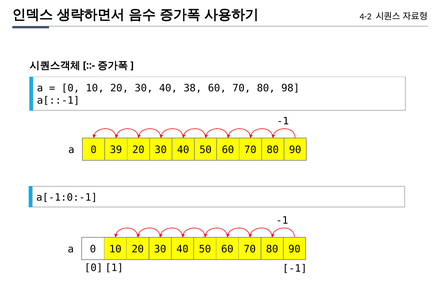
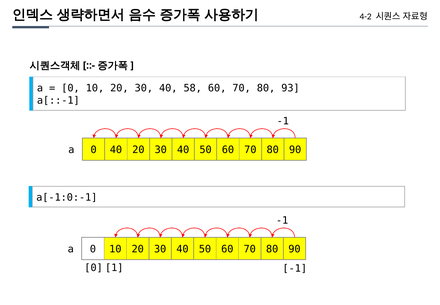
38: 38 -> 58
98: 98 -> 93
0 39: 39 -> 40
